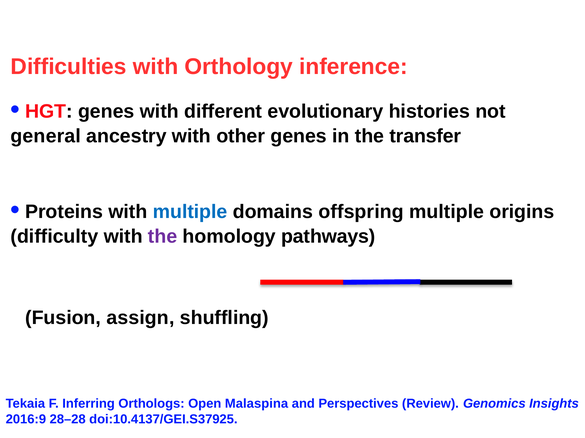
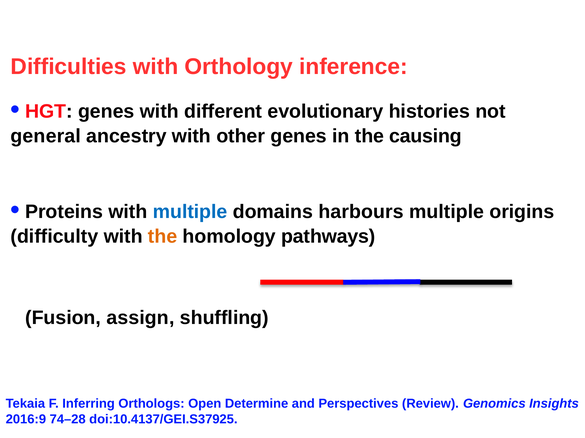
transfer: transfer -> causing
offspring: offspring -> harbours
the at (163, 237) colour: purple -> orange
Malaspina: Malaspina -> Determine
28–28: 28–28 -> 74–28
